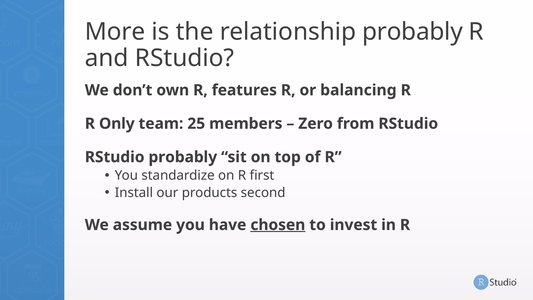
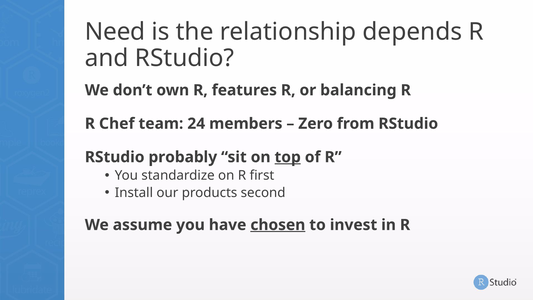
More: More -> Need
relationship probably: probably -> depends
Only: Only -> Chef
25: 25 -> 24
top underline: none -> present
